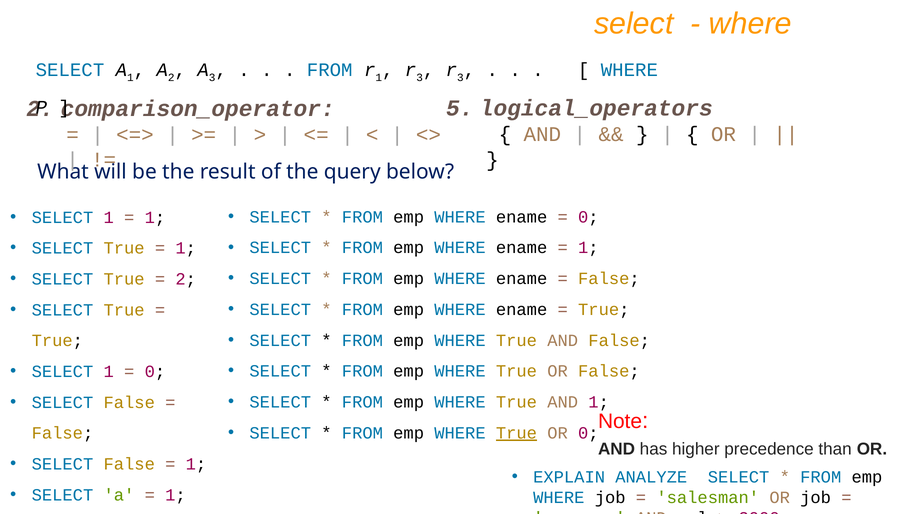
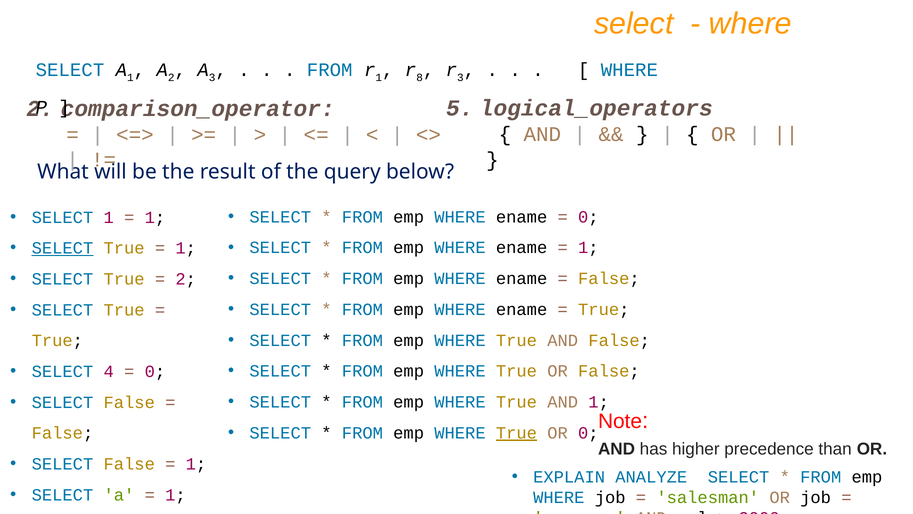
3 at (420, 78): 3 -> 8
SELECT at (62, 248) underline: none -> present
1 at (109, 371): 1 -> 4
